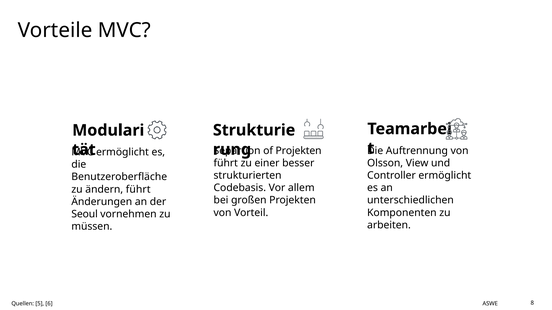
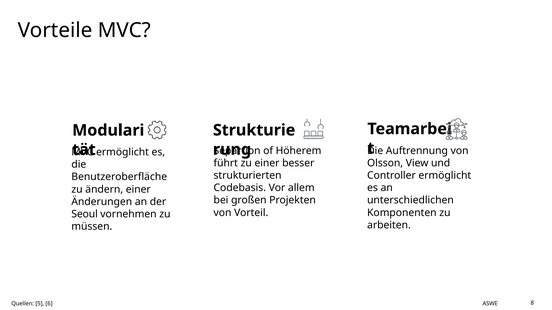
of Projekten: Projekten -> Höherem
ändern führt: führt -> einer
